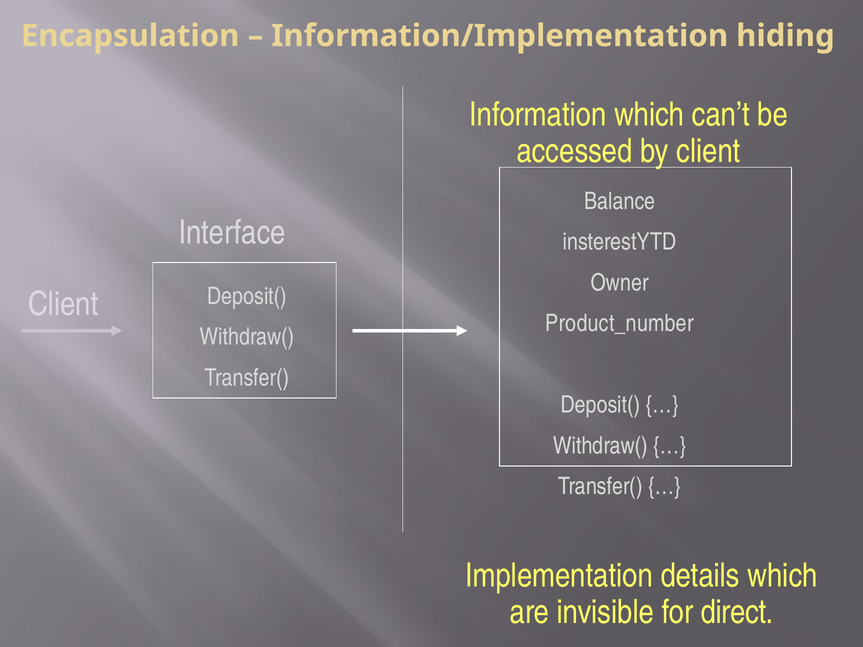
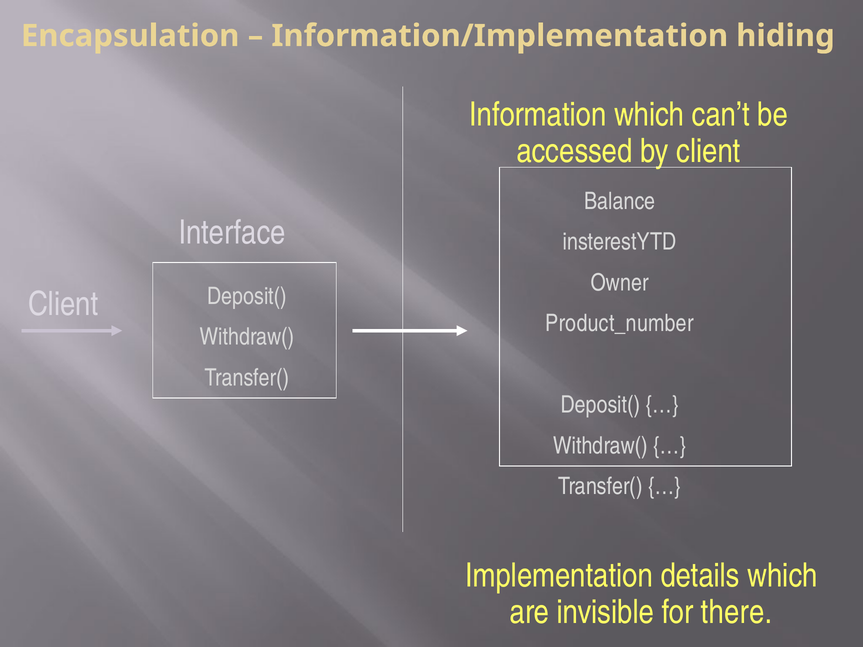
direct: direct -> there
